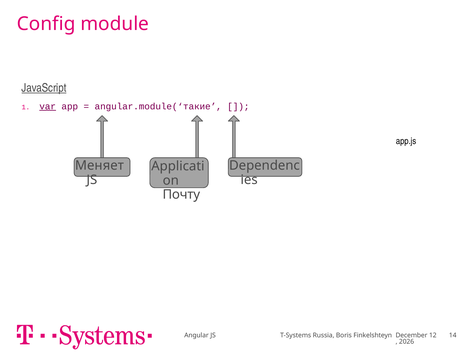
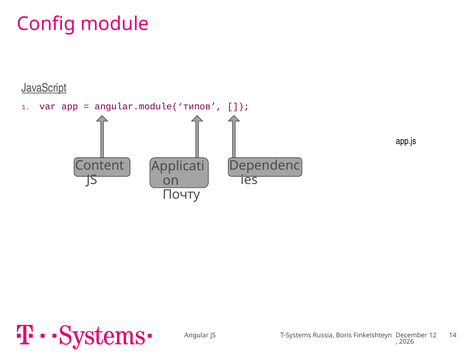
var underline: present -> none
angular.module(‘такие: angular.module(‘такие -> angular.module(‘типов
Меняет: Меняет -> Content
